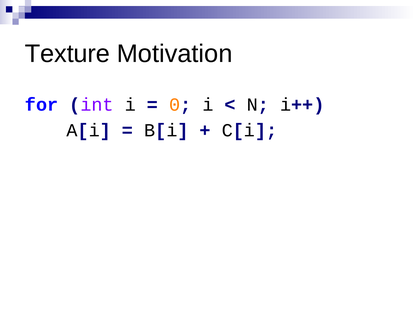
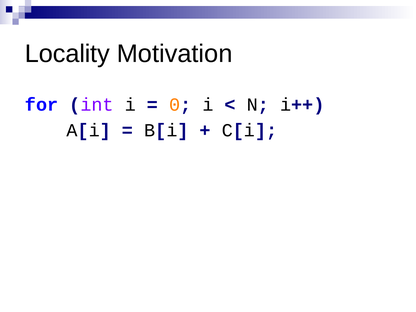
Texture: Texture -> Locality
